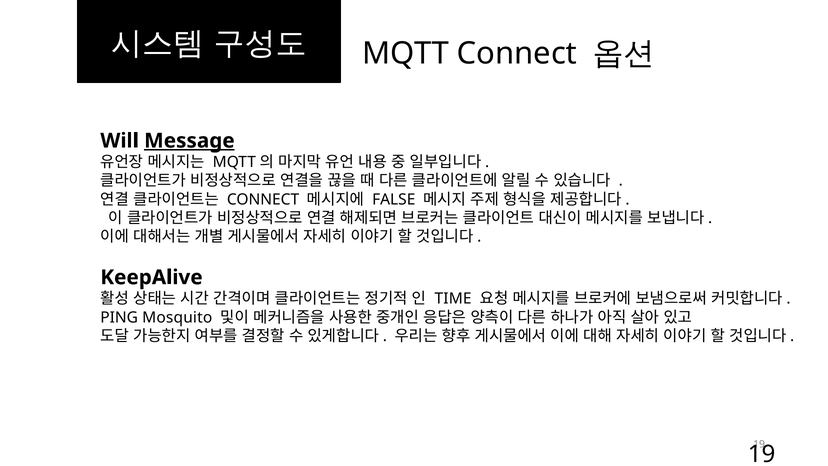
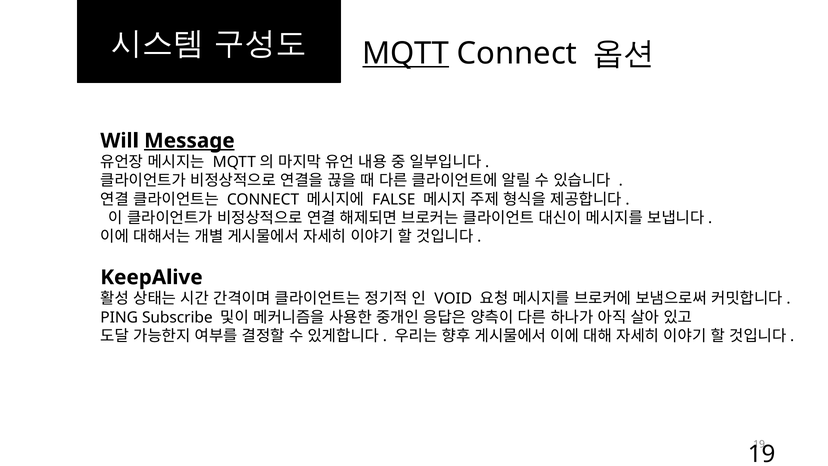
MQTT underline: none -> present
TIME: TIME -> VOID
Mosquito: Mosquito -> Subscribe
